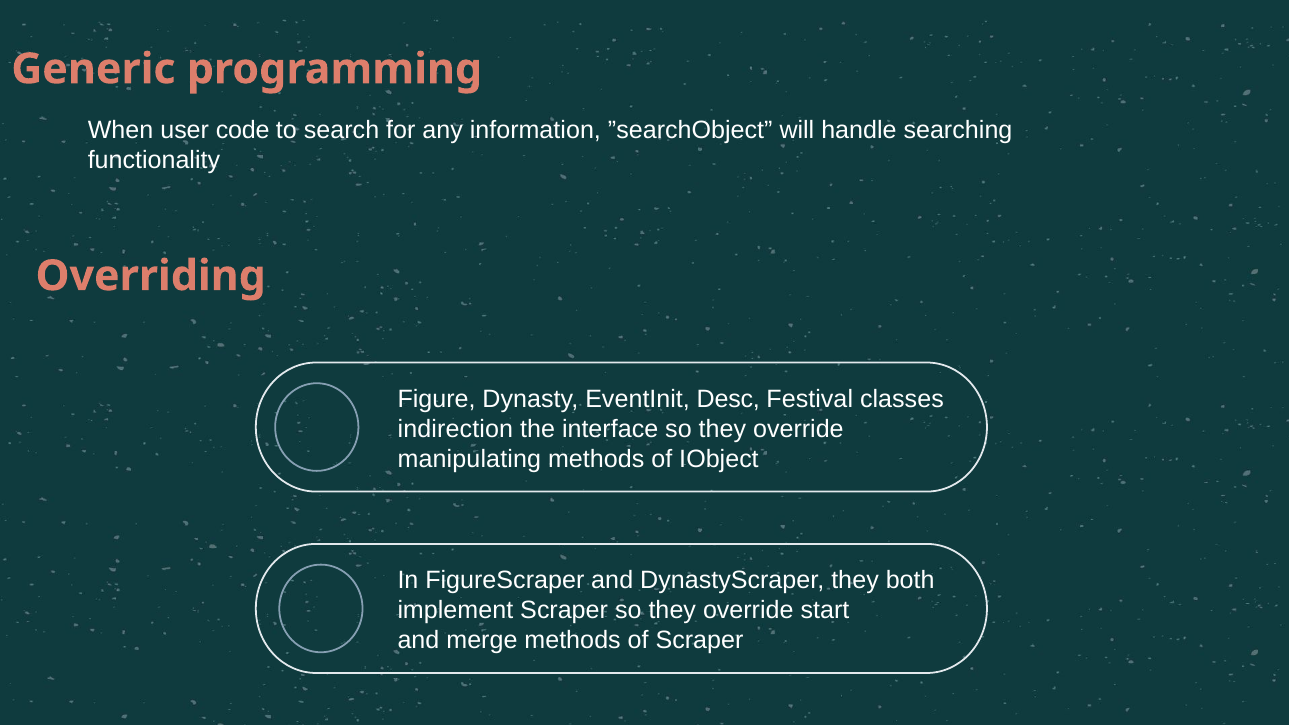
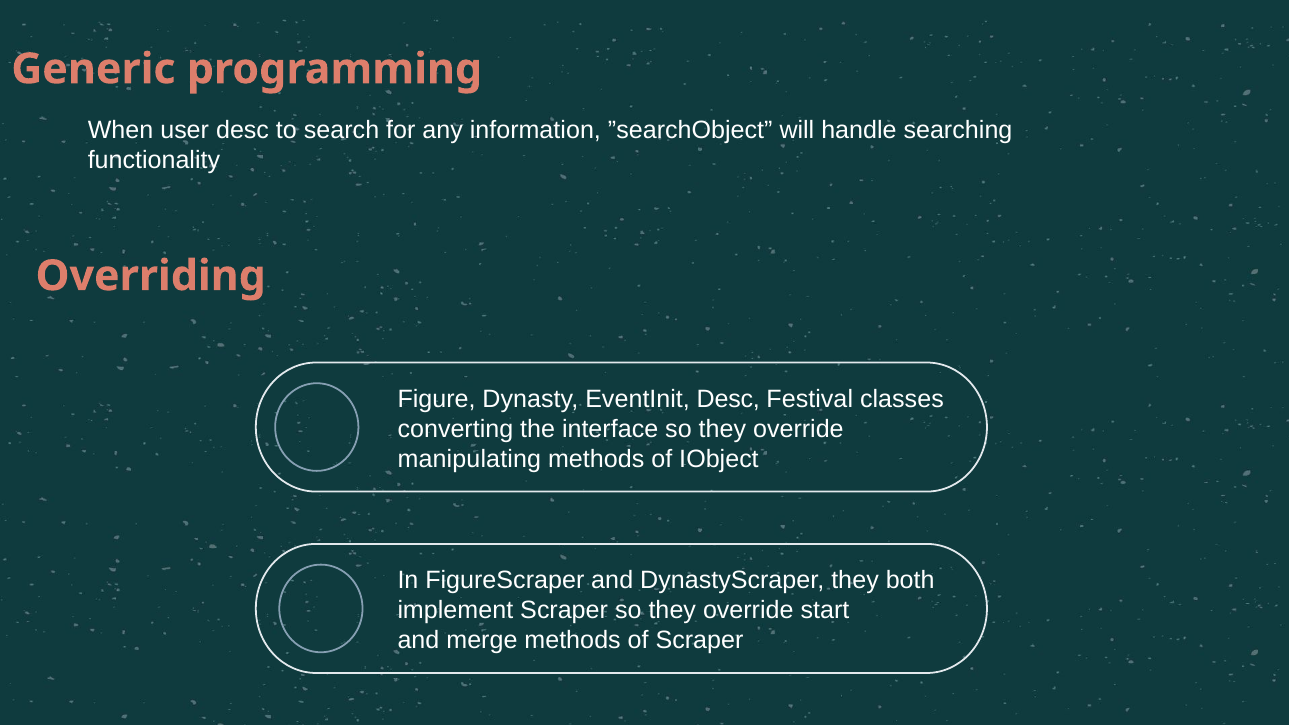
user code: code -> desc
indirection: indirection -> converting
